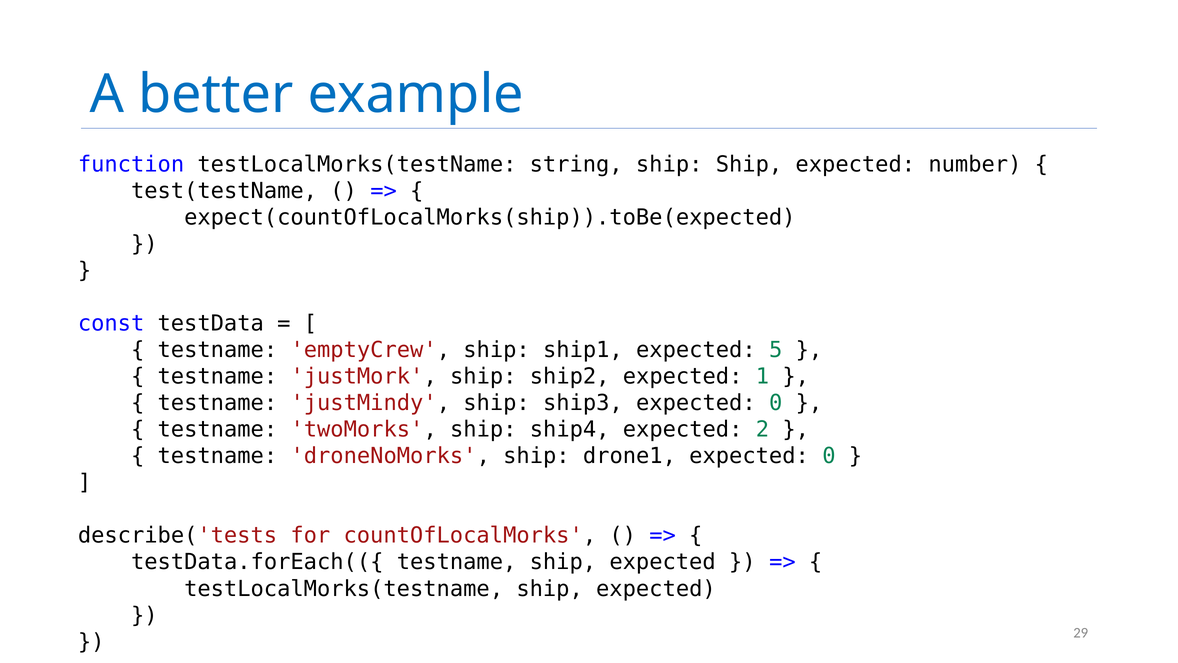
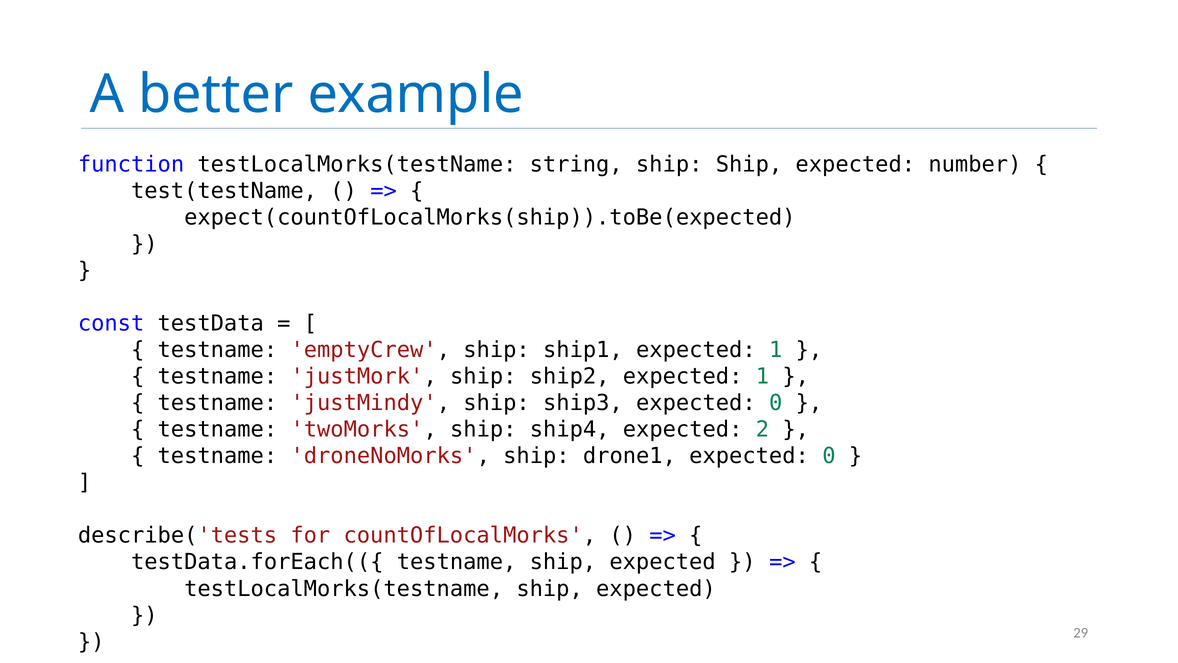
ship1 expected 5: 5 -> 1
